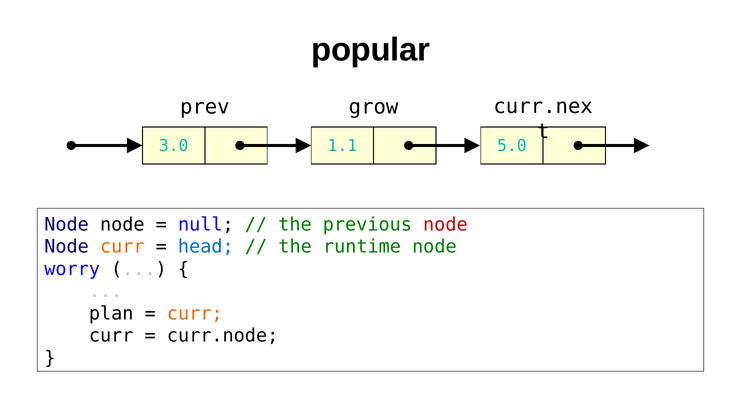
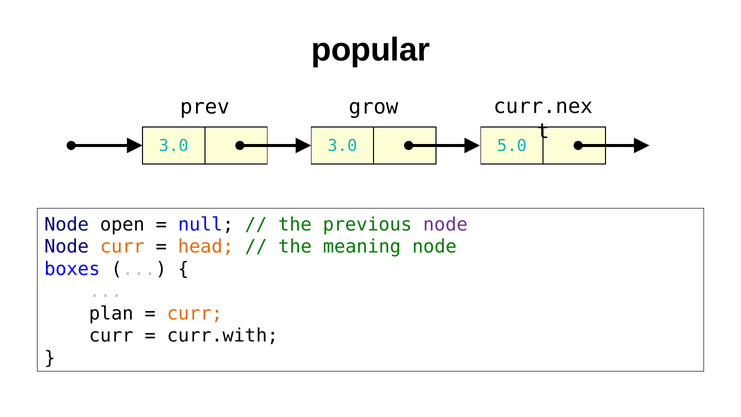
3.0 1.1: 1.1 -> 3.0
node at (122, 224): node -> open
node at (445, 224) colour: red -> purple
head colour: blue -> orange
runtime: runtime -> meaning
worry: worry -> boxes
curr.node: curr.node -> curr.with
